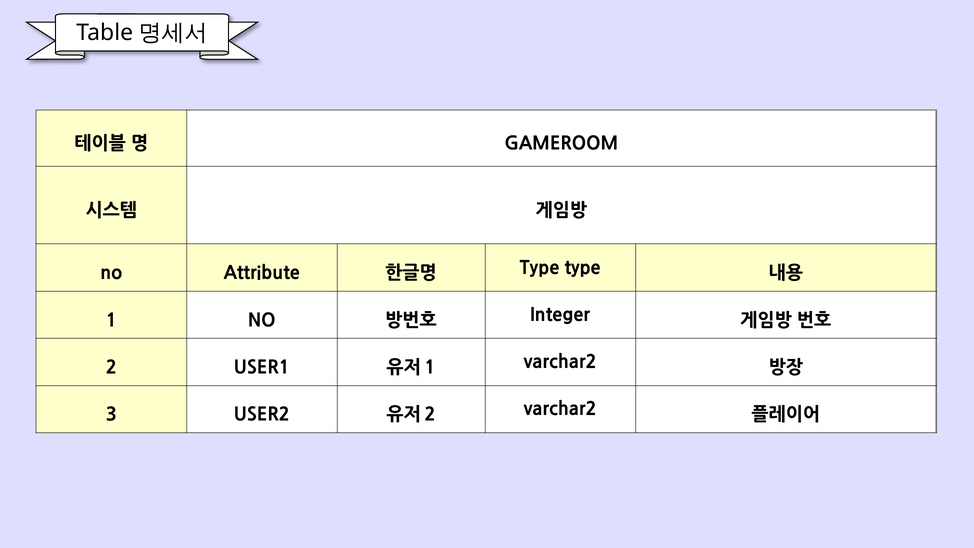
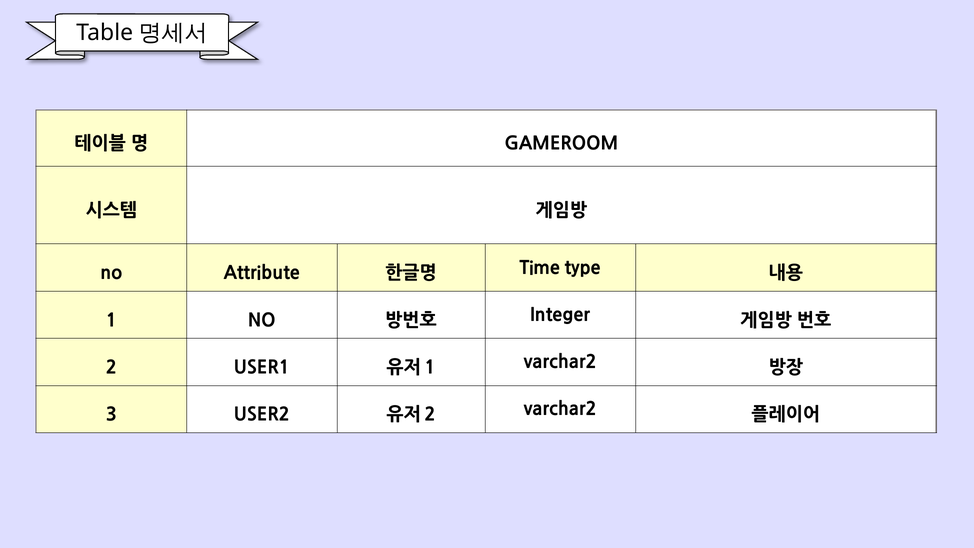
Type at (540, 268): Type -> Time
